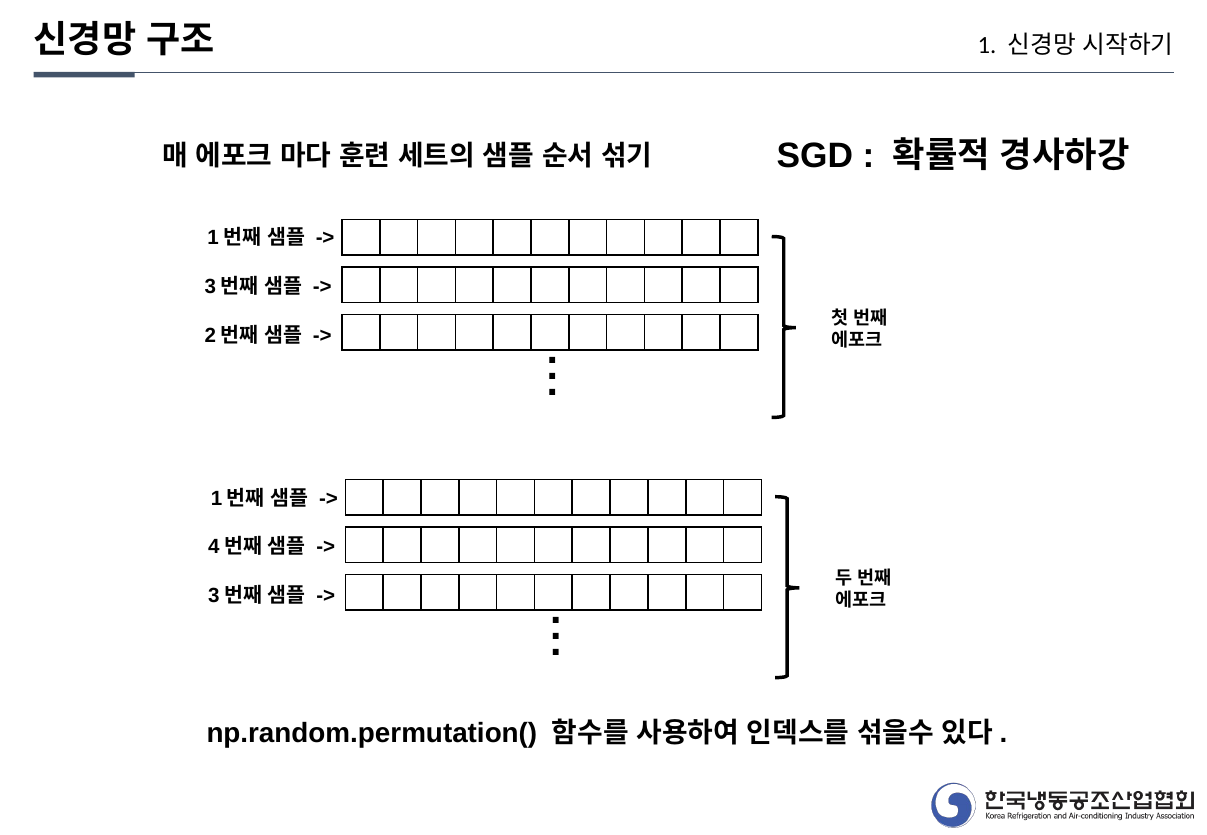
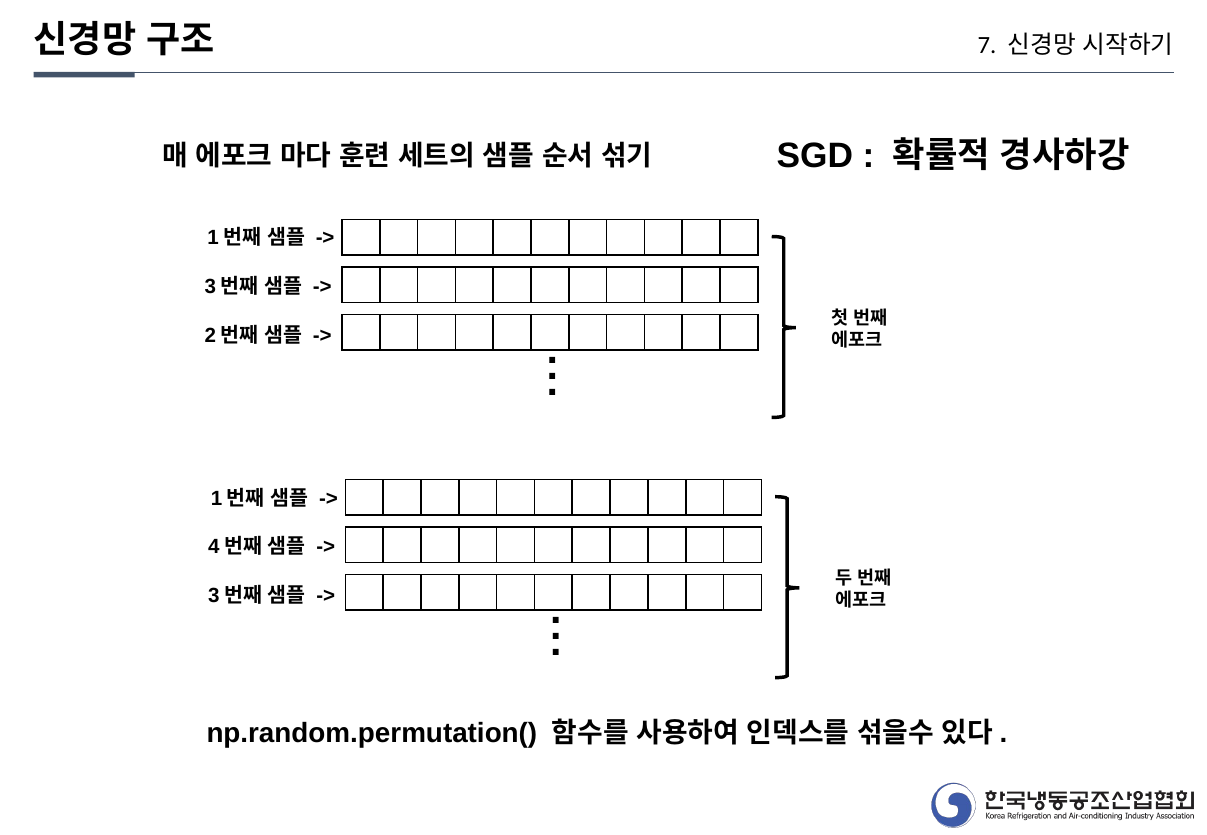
1: 1 -> 7
